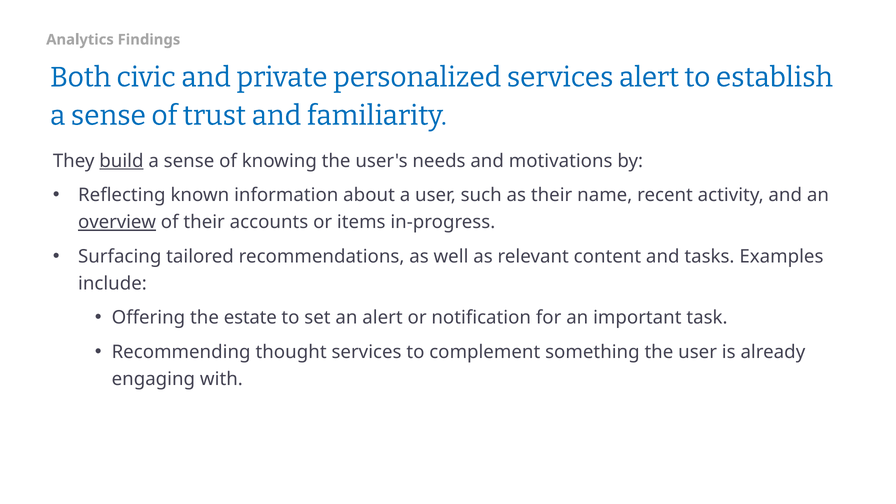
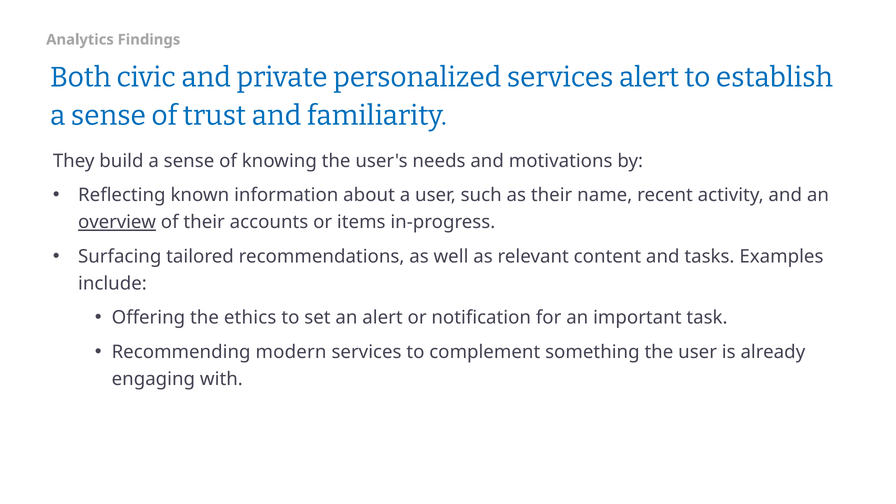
build underline: present -> none
estate: estate -> ethics
thought: thought -> modern
